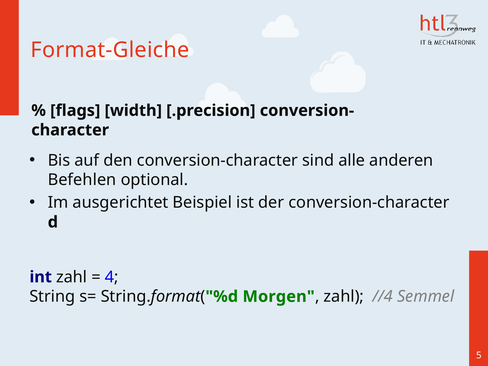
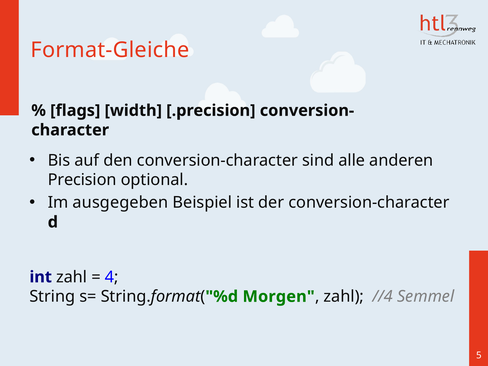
Befehlen: Befehlen -> Precision
ausgerichtet: ausgerichtet -> ausgegeben
